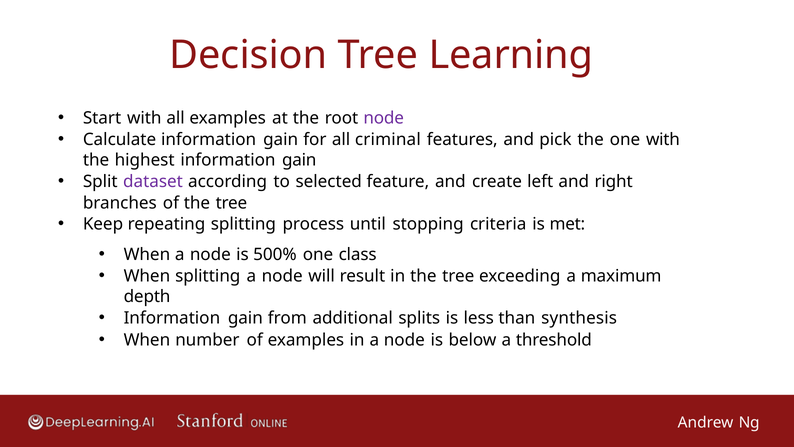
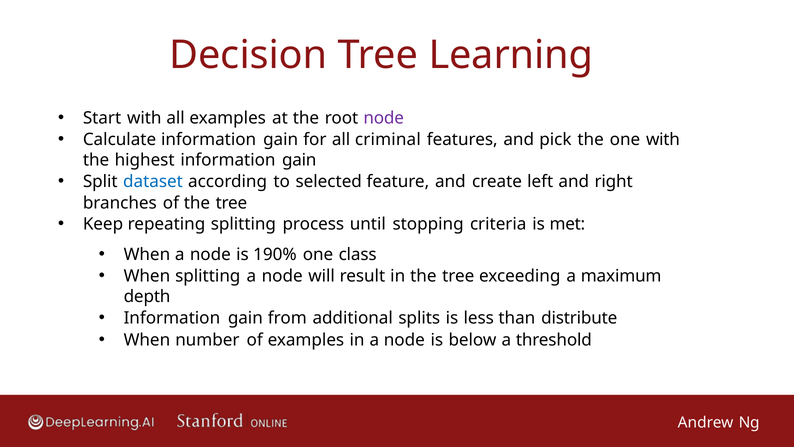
dataset colour: purple -> blue
500%: 500% -> 190%
synthesis: synthesis -> distribute
